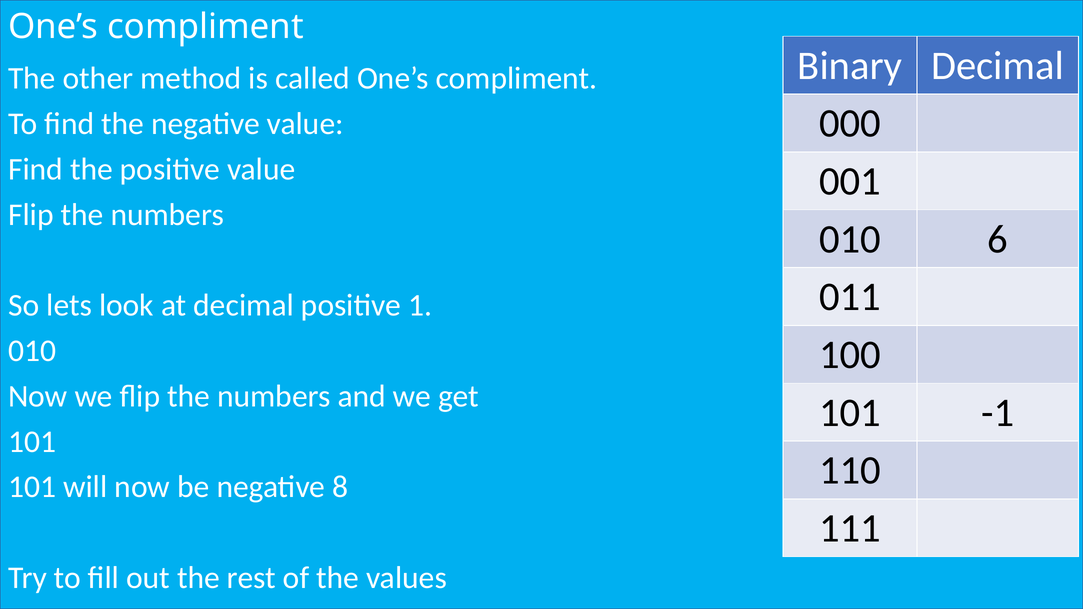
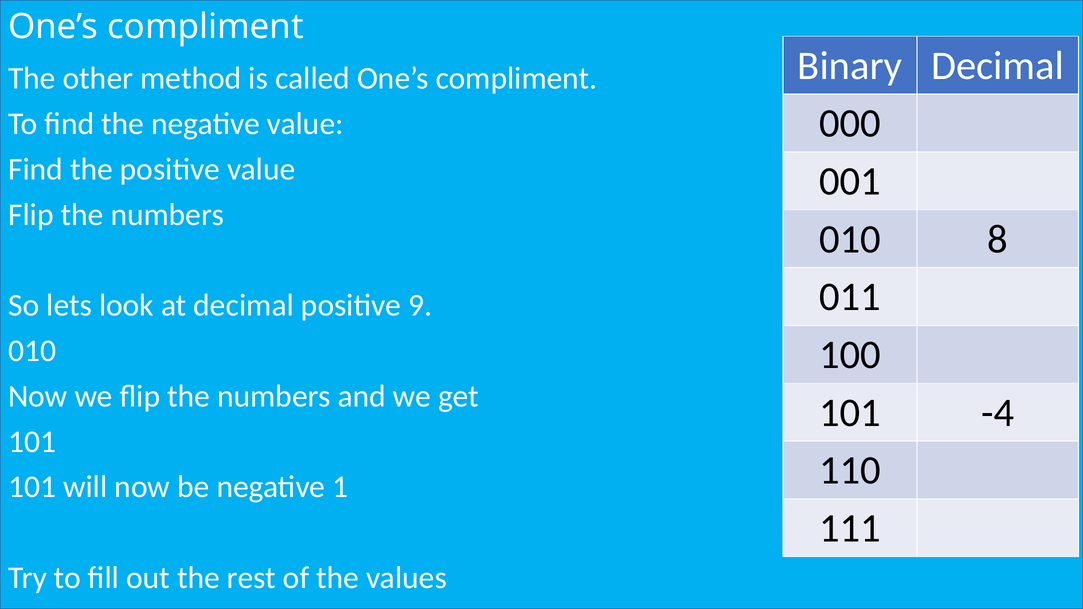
6: 6 -> 8
1: 1 -> 9
-1: -1 -> -4
8: 8 -> 1
